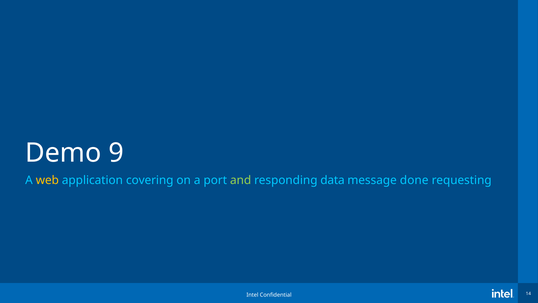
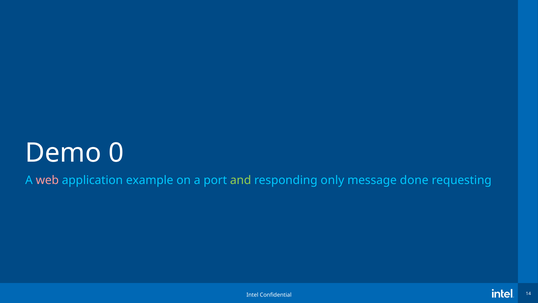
9: 9 -> 0
web colour: yellow -> pink
covering: covering -> example
data: data -> only
